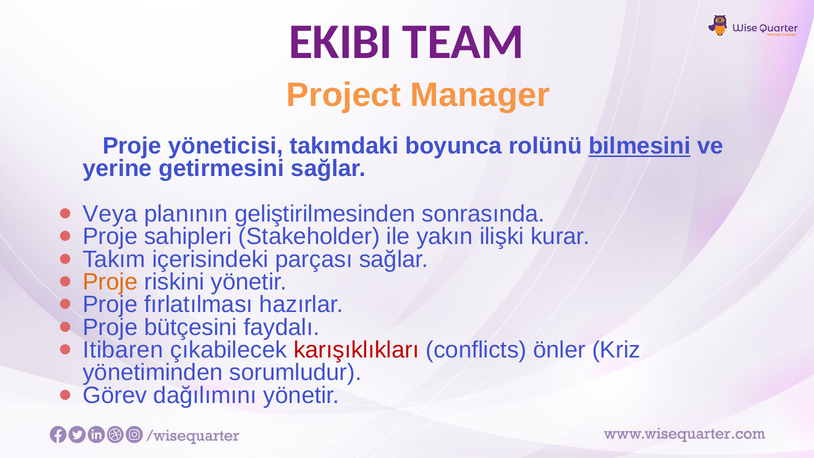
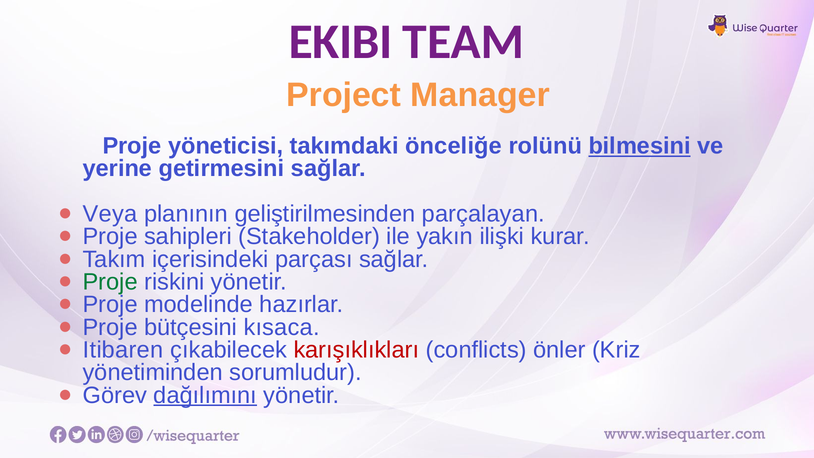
boyunca: boyunca -> önceliğe
sonrasında: sonrasında -> parçalayan
Proje at (110, 282) colour: orange -> green
fırlatılması: fırlatılması -> modelinde
faydalı: faydalı -> kısaca
dağılımını underline: none -> present
